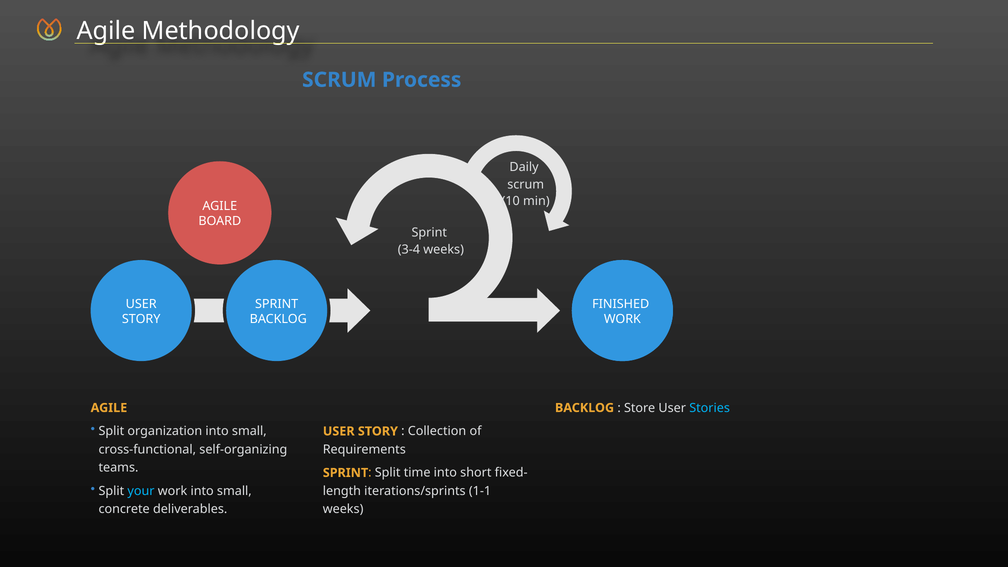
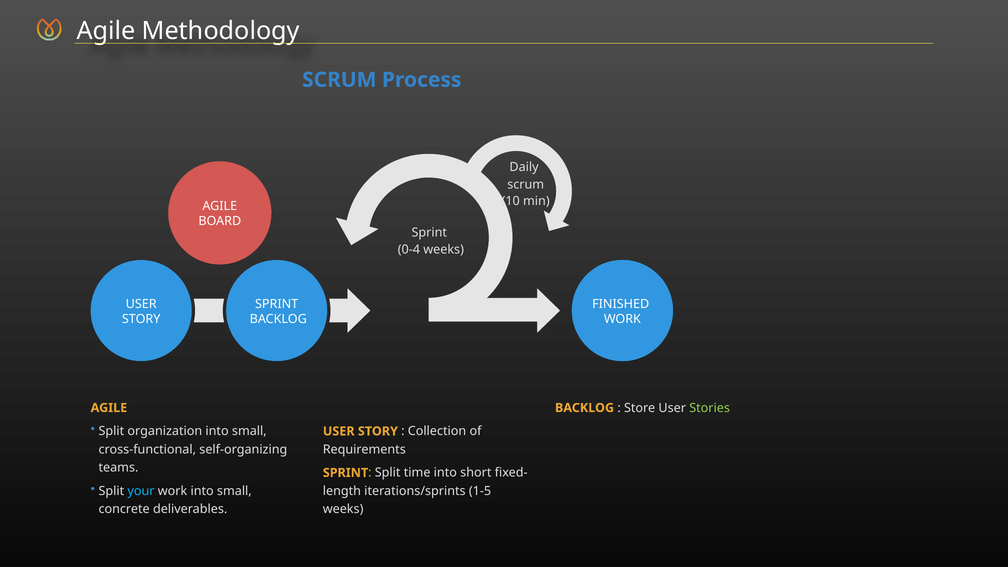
3-4: 3-4 -> 0-4
Stories colour: light blue -> light green
1-1: 1-1 -> 1-5
